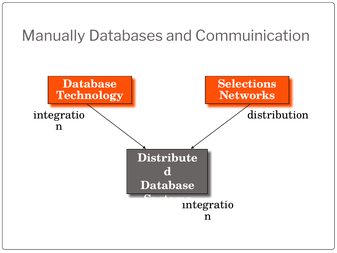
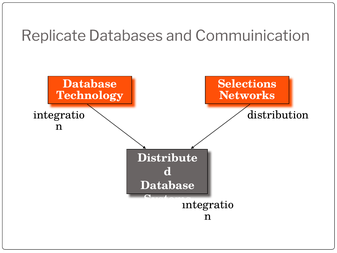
Manually: Manually -> Replicate
